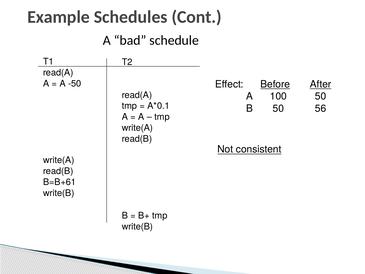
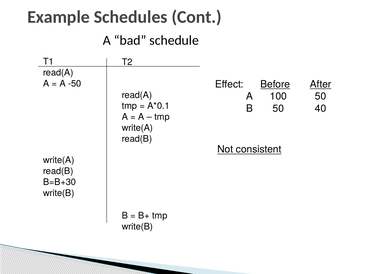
56: 56 -> 40
B=B+61: B=B+61 -> B=B+30
